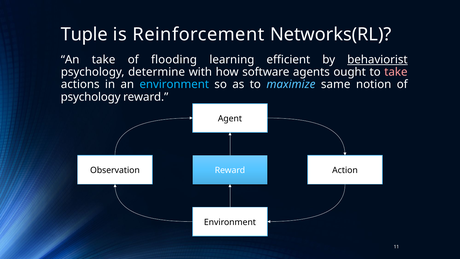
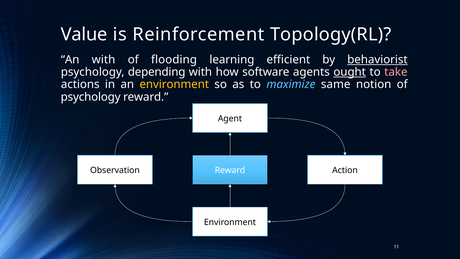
Tuple: Tuple -> Value
Networks(RL: Networks(RL -> Topology(RL
An take: take -> with
determine: determine -> depending
ought underline: none -> present
environment at (174, 84) colour: light blue -> yellow
